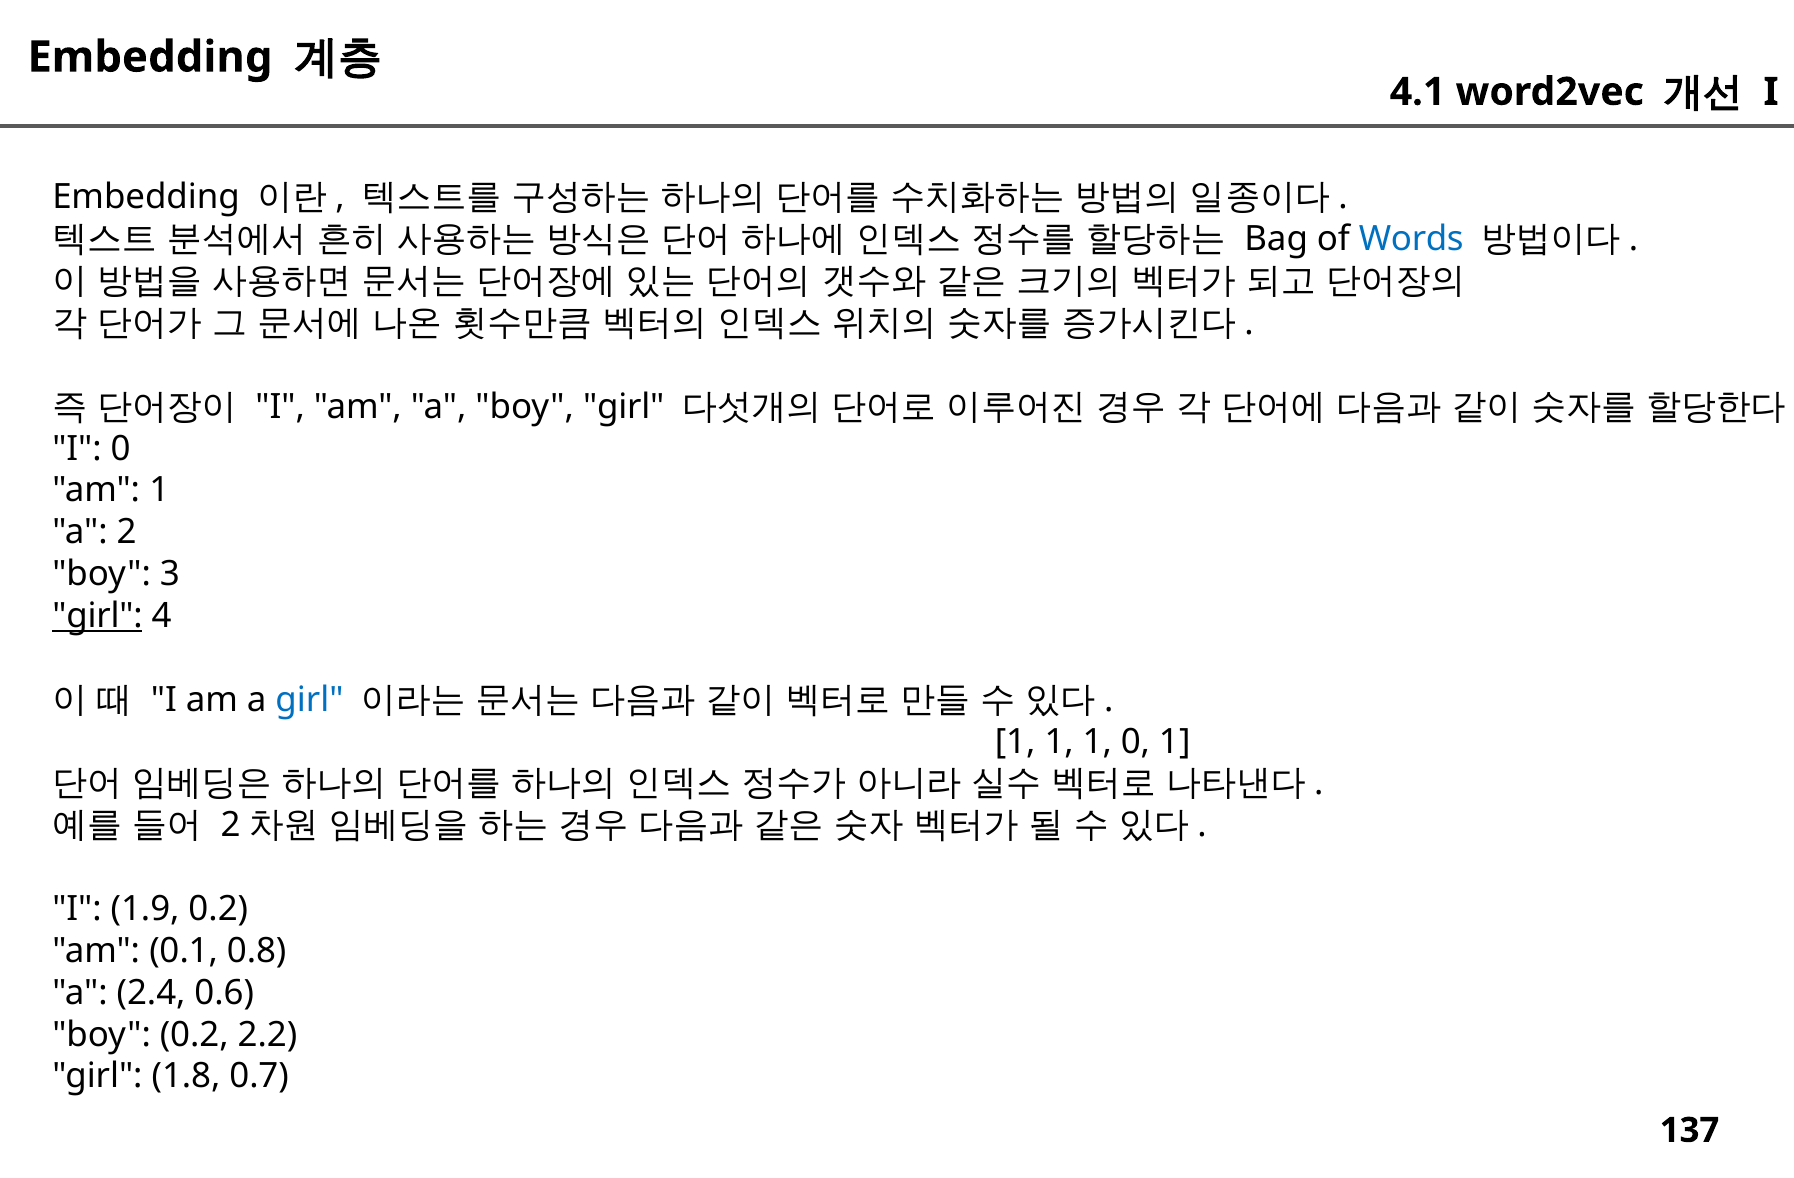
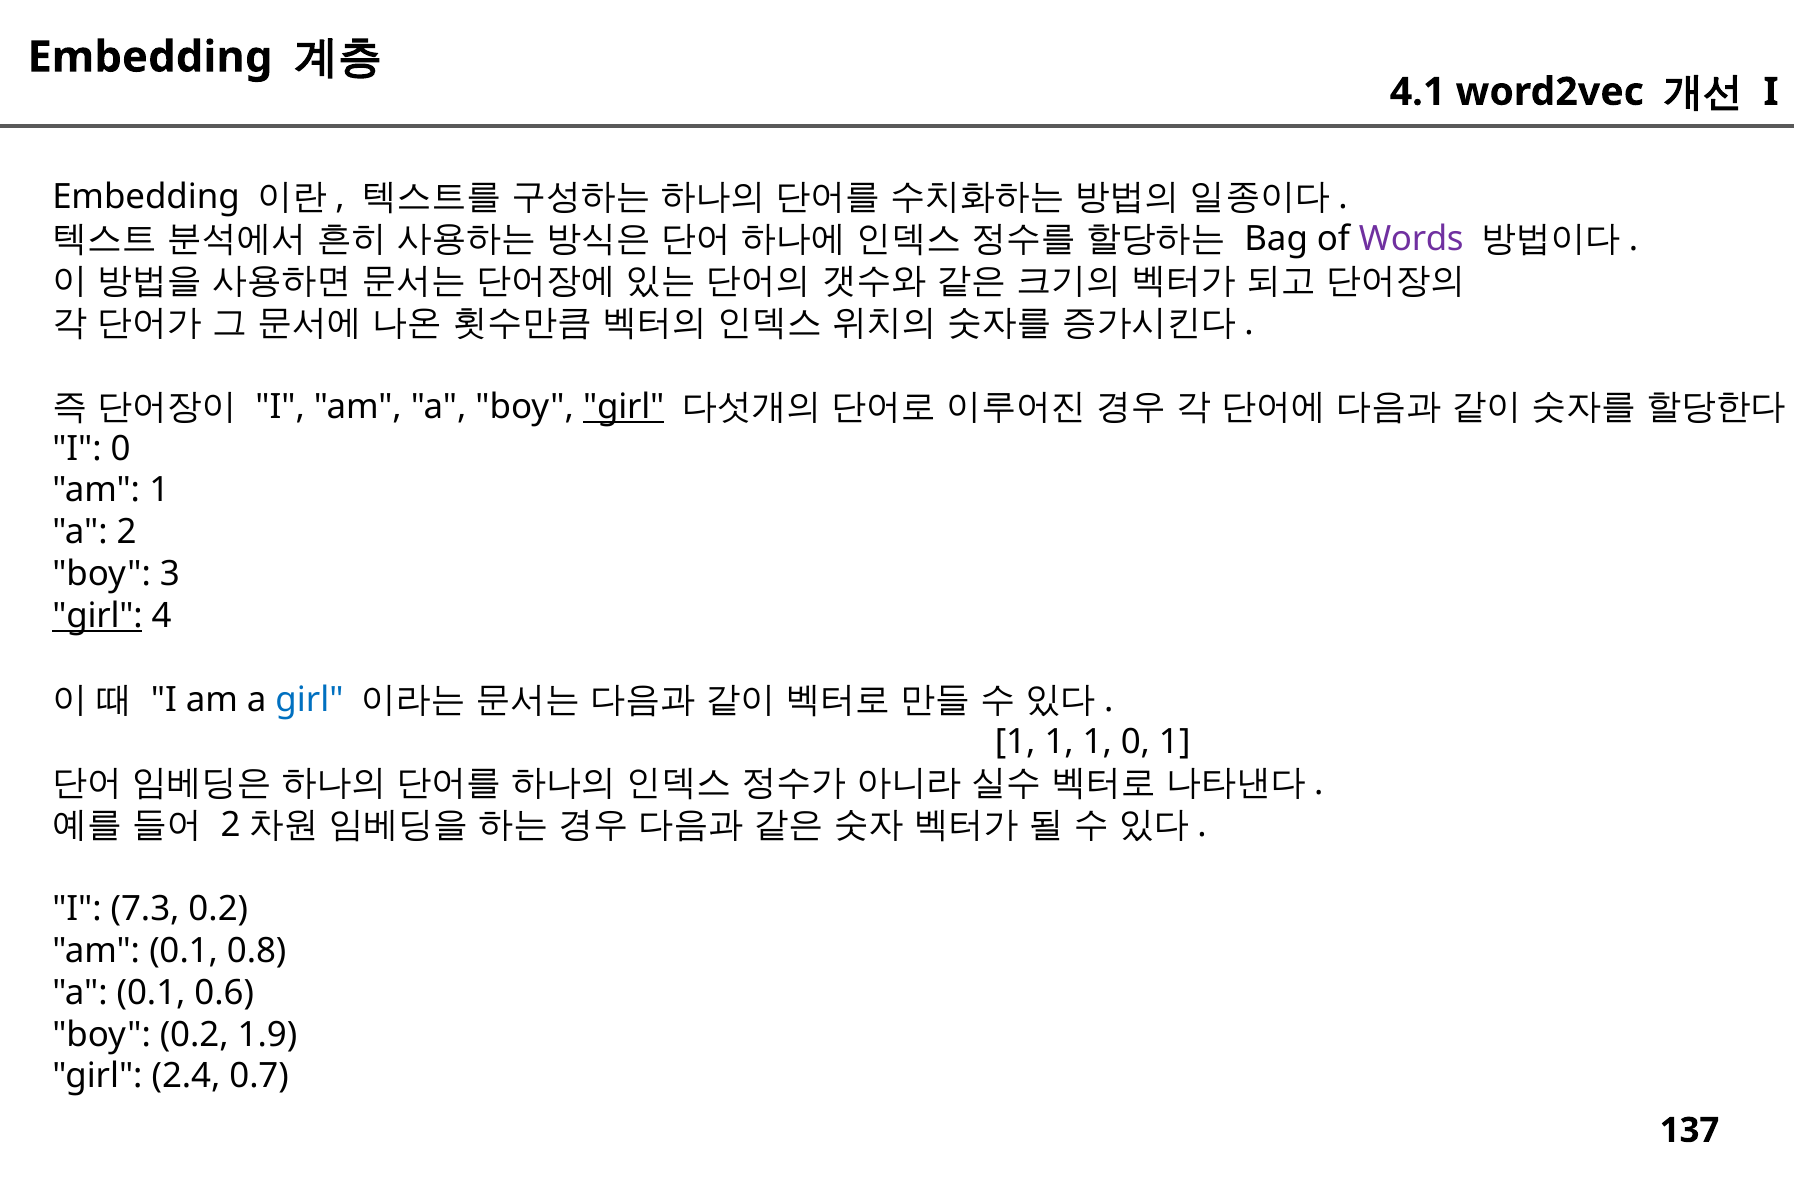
Words colour: blue -> purple
girl at (624, 407) underline: none -> present
1.9: 1.9 -> 7.3
a 2.4: 2.4 -> 0.1
2.2: 2.2 -> 1.9
1.8: 1.8 -> 2.4
